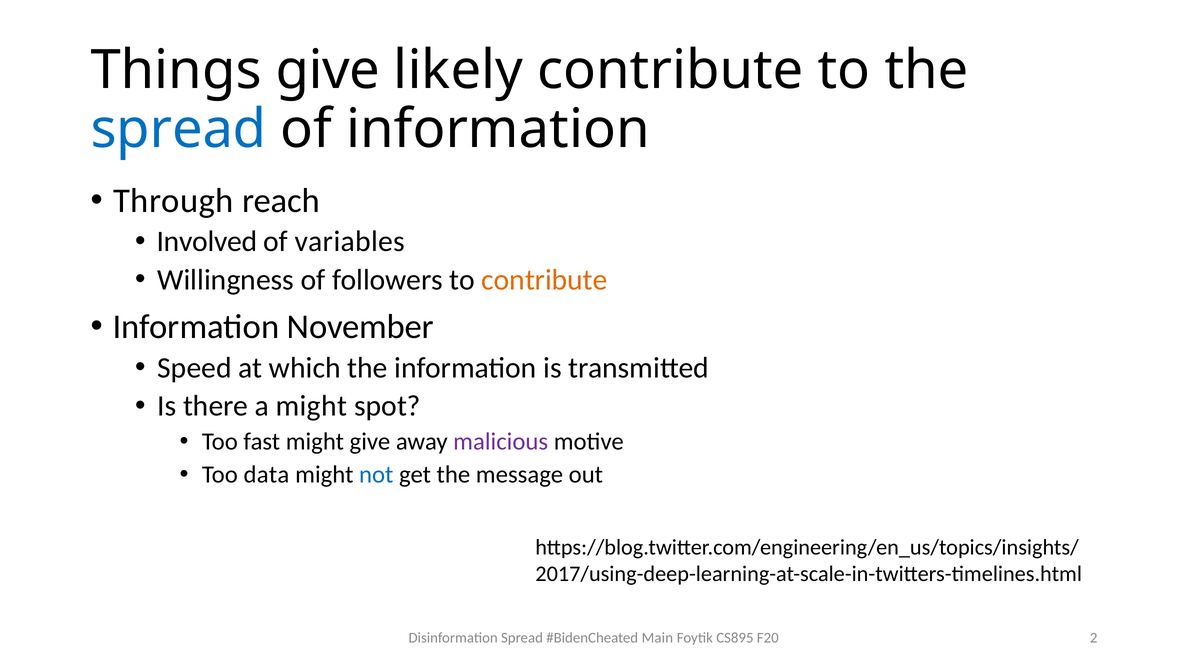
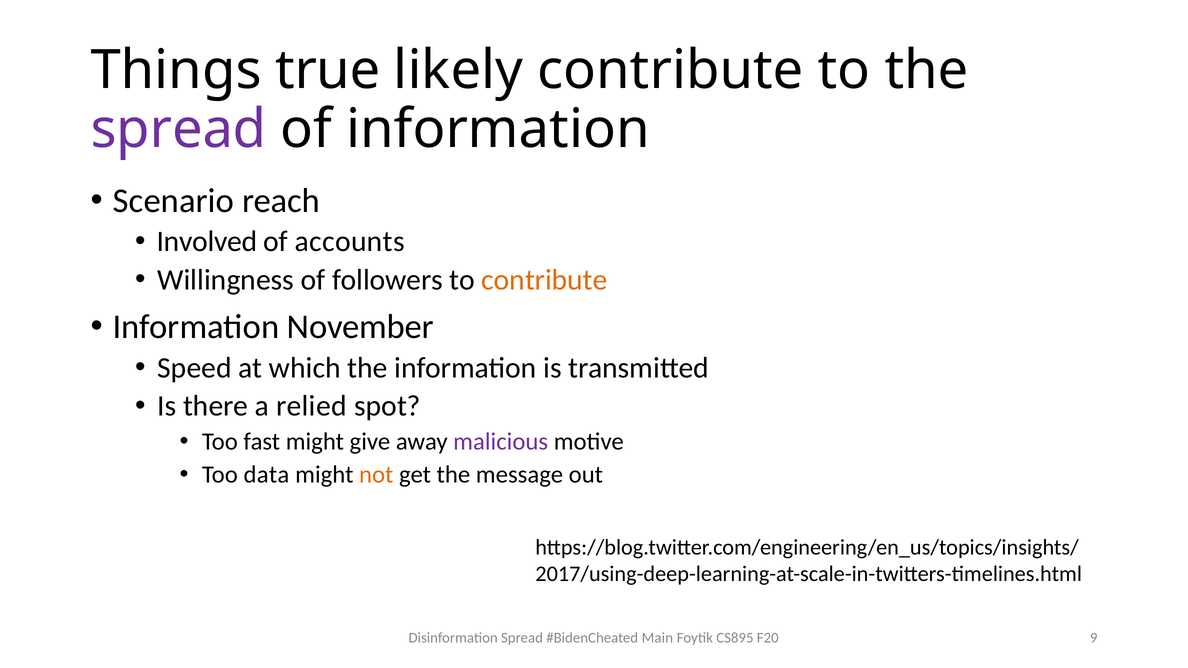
Things give: give -> true
spread at (178, 129) colour: blue -> purple
Through: Through -> Scenario
variables: variables -> accounts
a might: might -> relied
not colour: blue -> orange
2: 2 -> 9
